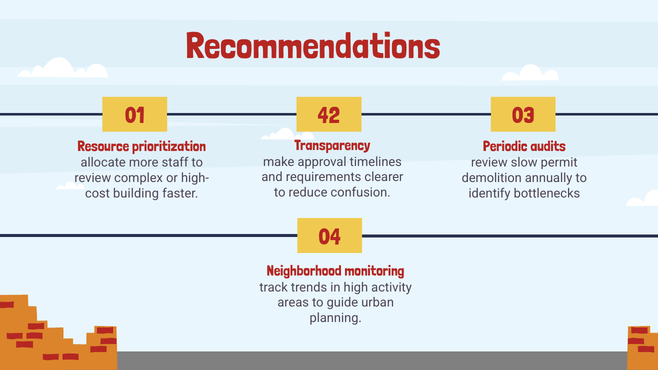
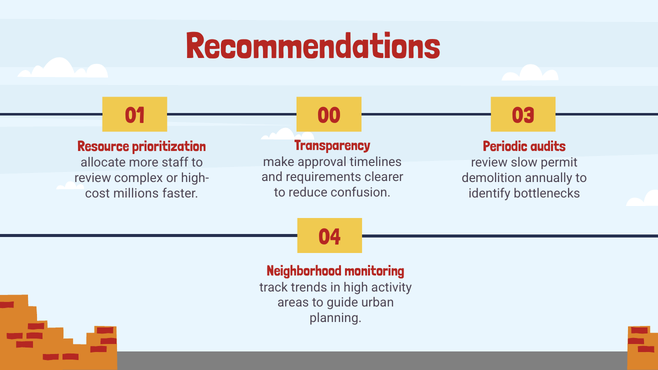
42: 42 -> 00
building: building -> millions
